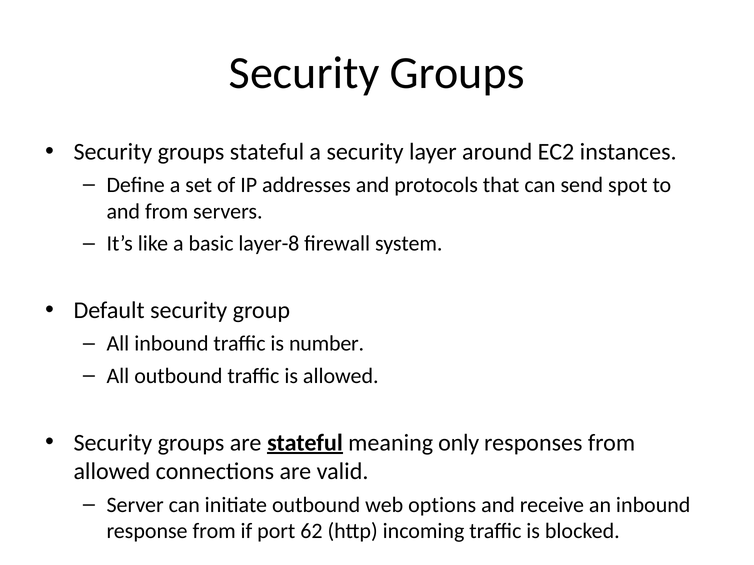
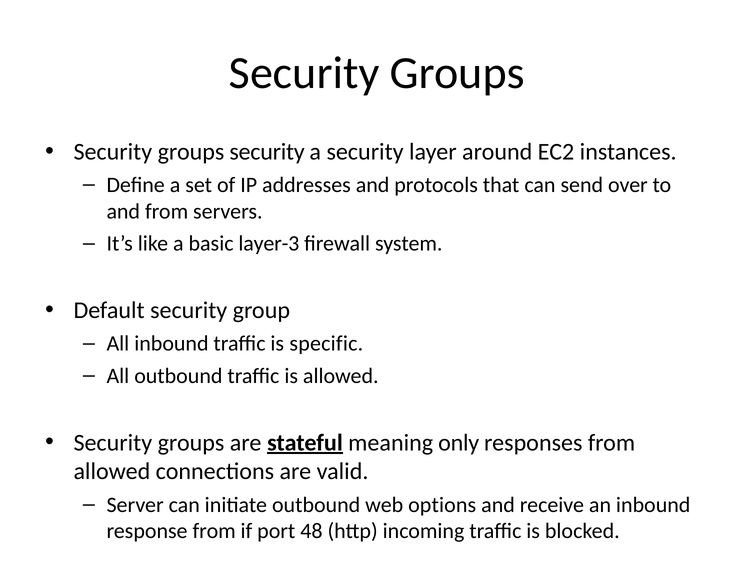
groups stateful: stateful -> security
spot: spot -> over
layer-8: layer-8 -> layer-3
number: number -> specific
62: 62 -> 48
